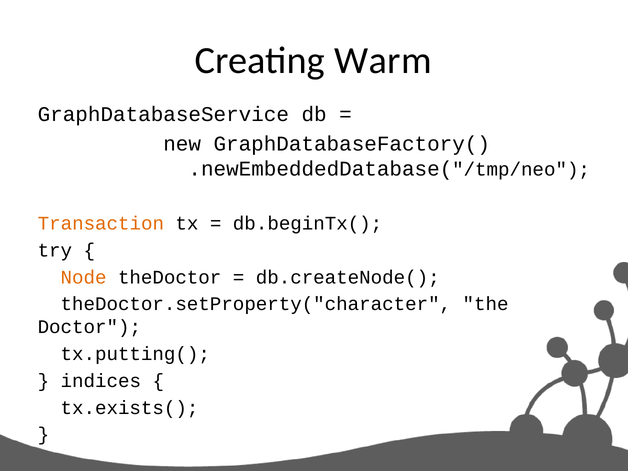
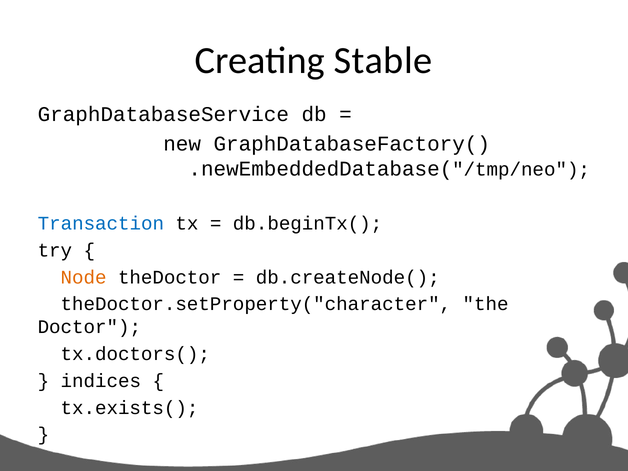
Warm: Warm -> Stable
Transaction colour: orange -> blue
tx.putting(: tx.putting( -> tx.doctors(
